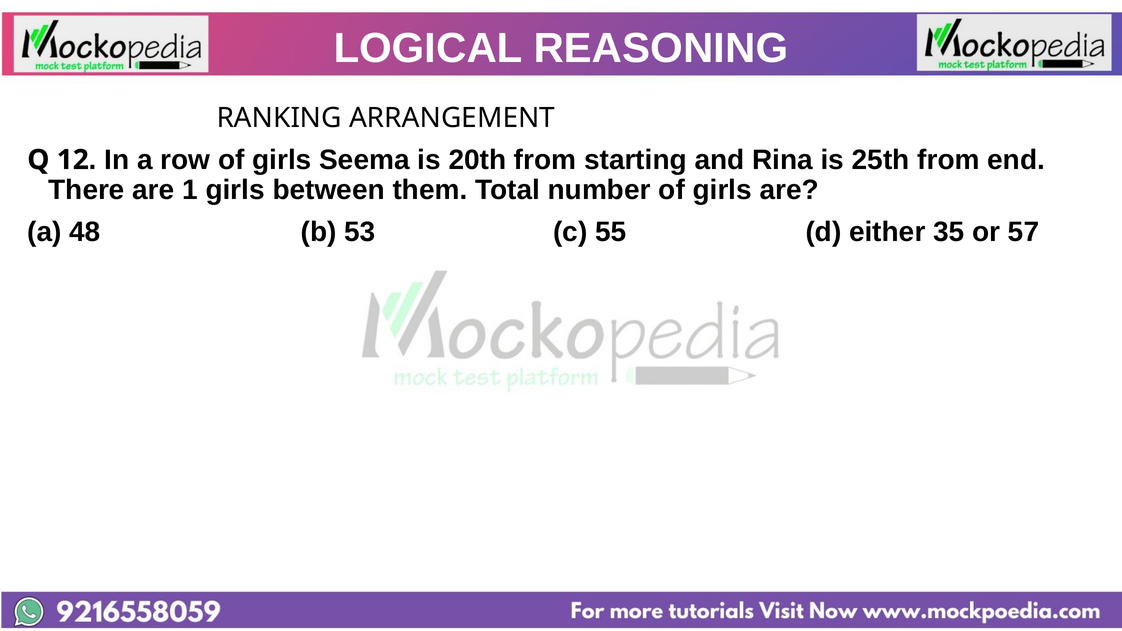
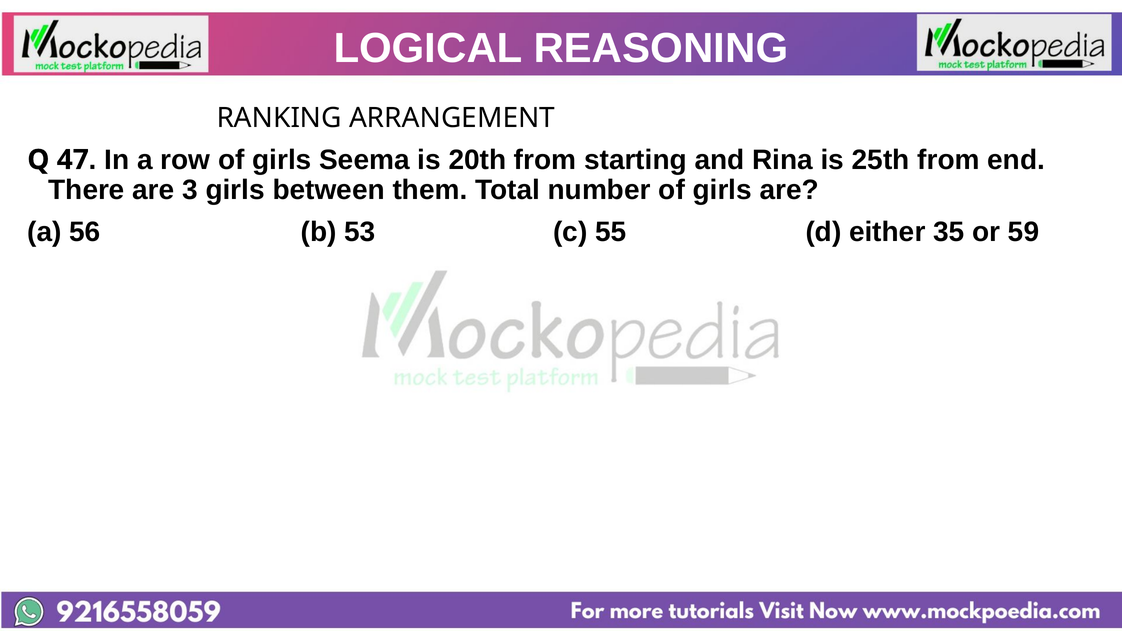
12: 12 -> 47
1: 1 -> 3
48: 48 -> 56
57: 57 -> 59
